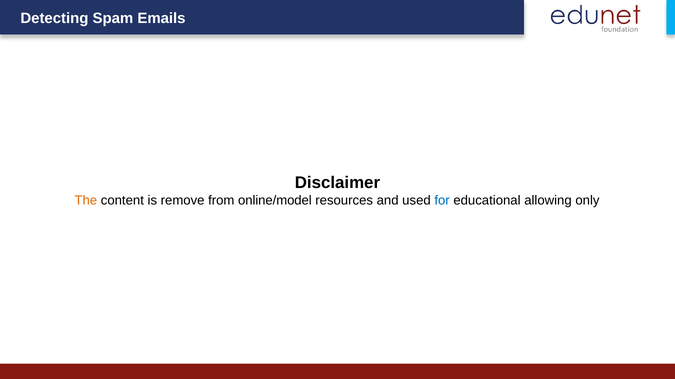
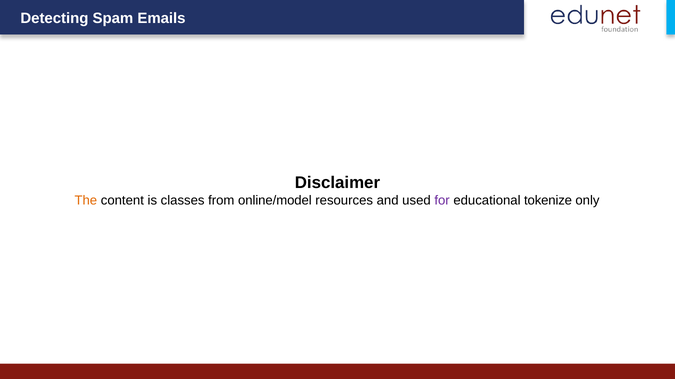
remove: remove -> classes
for colour: blue -> purple
allowing: allowing -> tokenize
